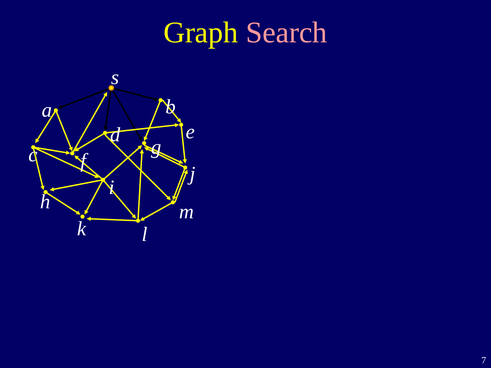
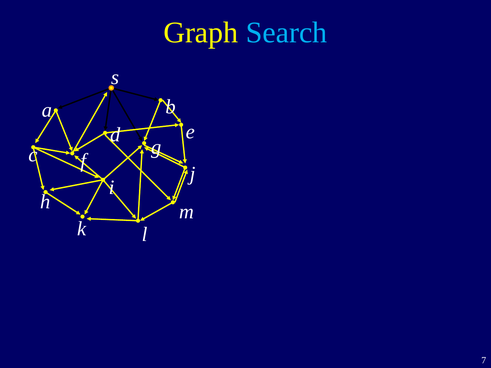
Search colour: pink -> light blue
